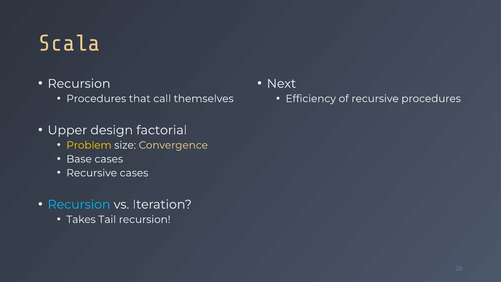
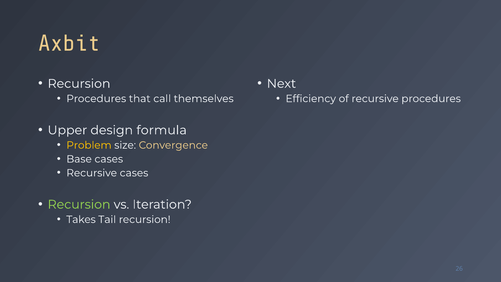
Scala: Scala -> Axbit
factorial: factorial -> formula
Recursion at (79, 204) colour: light blue -> light green
